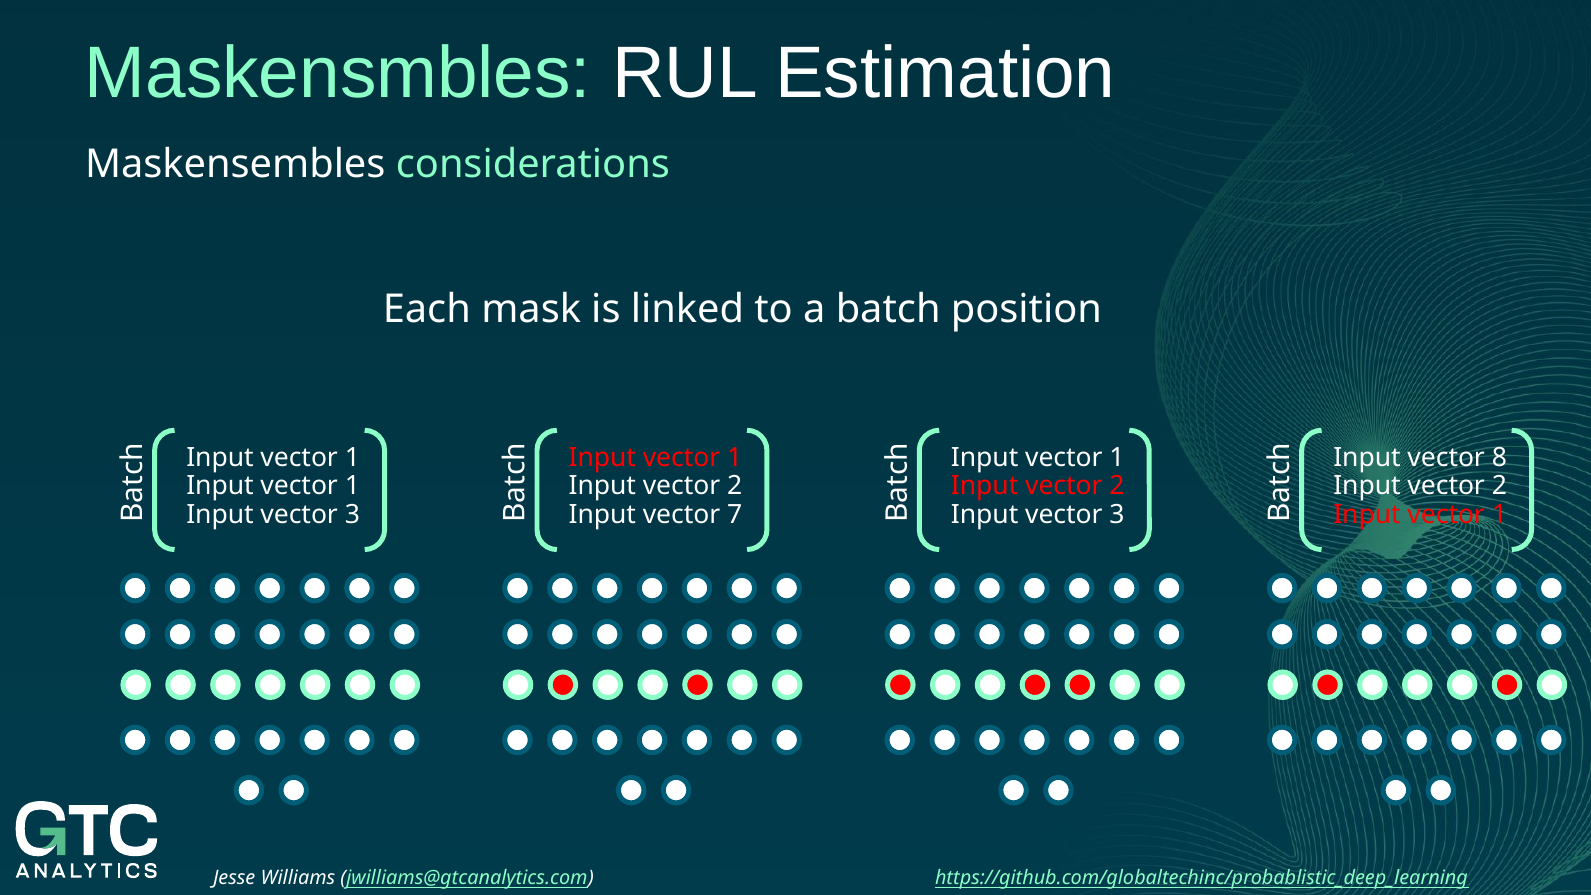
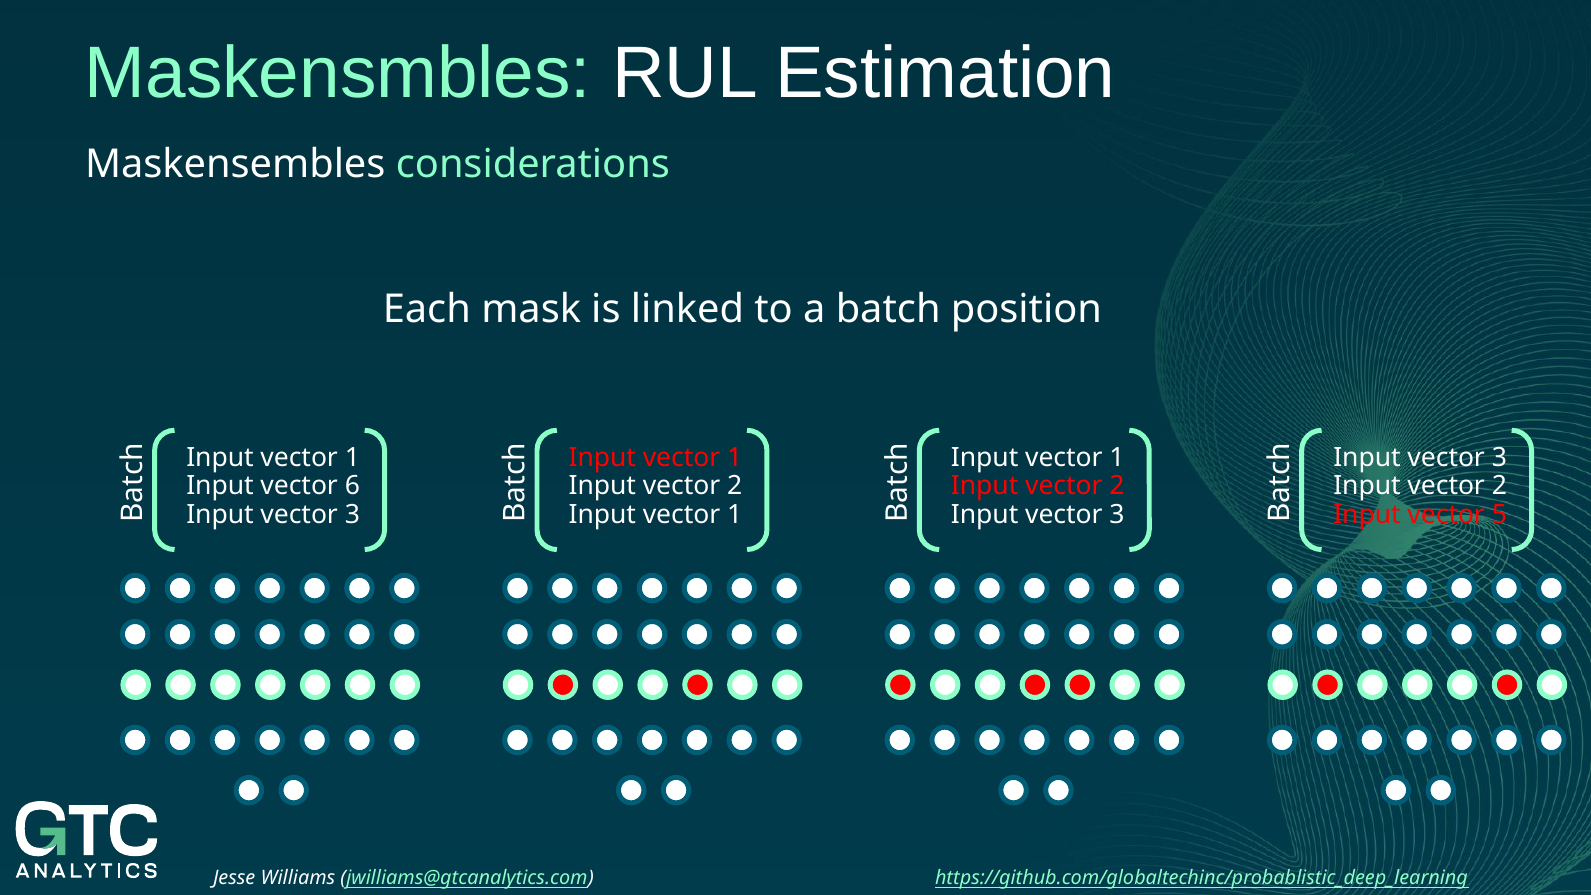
8 at (1499, 458): 8 -> 3
1 at (352, 486): 1 -> 6
7 at (735, 515): 7 -> 1
1 at (1499, 515): 1 -> 5
